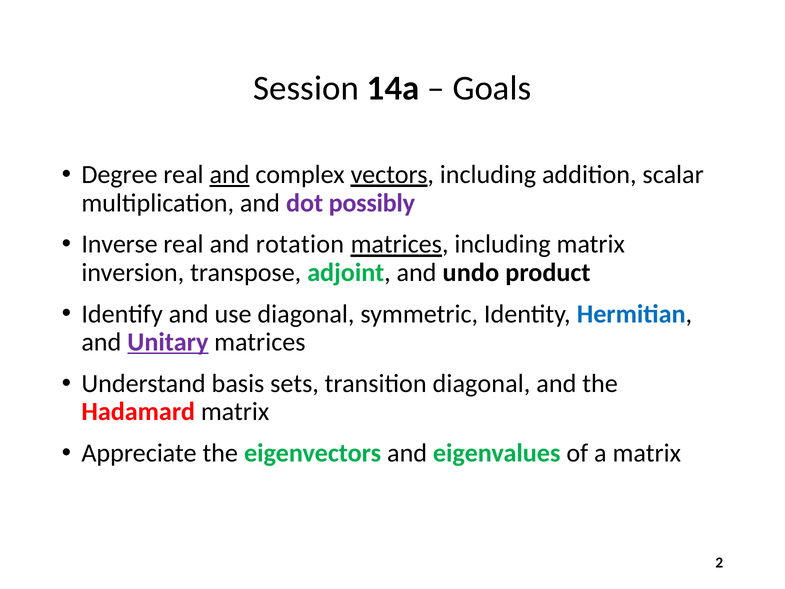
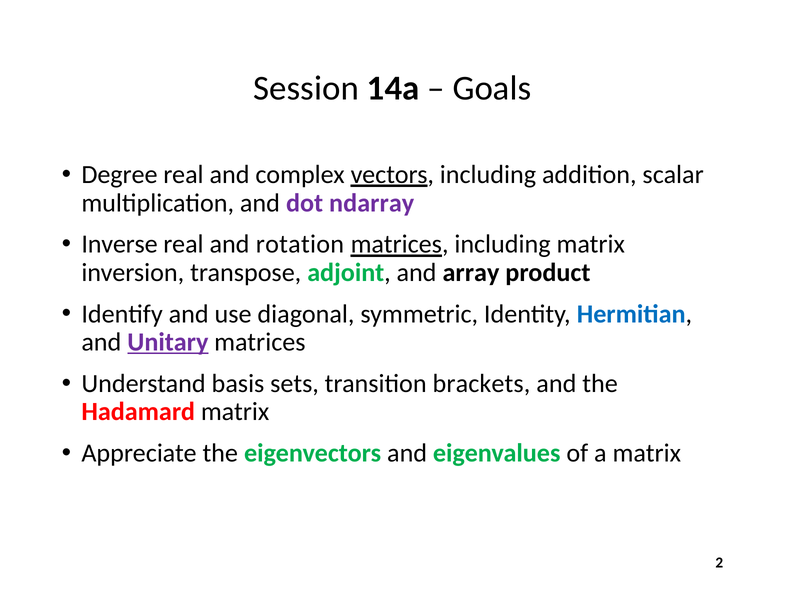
and at (230, 175) underline: present -> none
possibly: possibly -> ndarray
undo: undo -> array
transition diagonal: diagonal -> brackets
